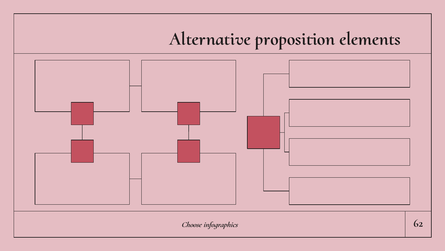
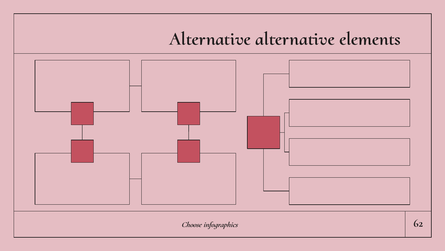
Alternative proposition: proposition -> alternative
